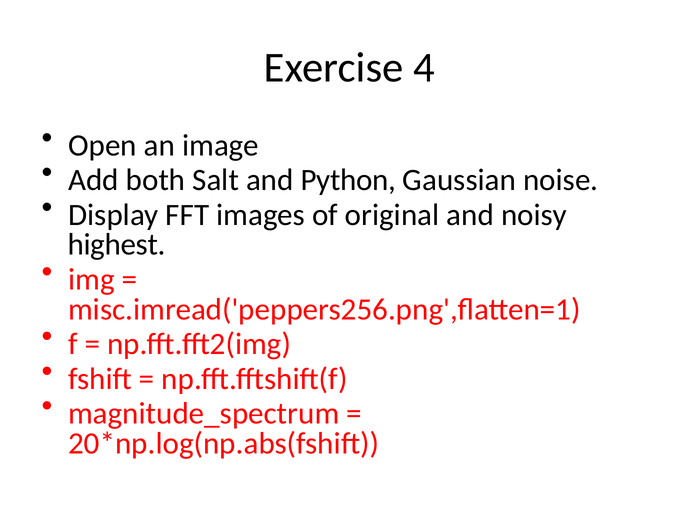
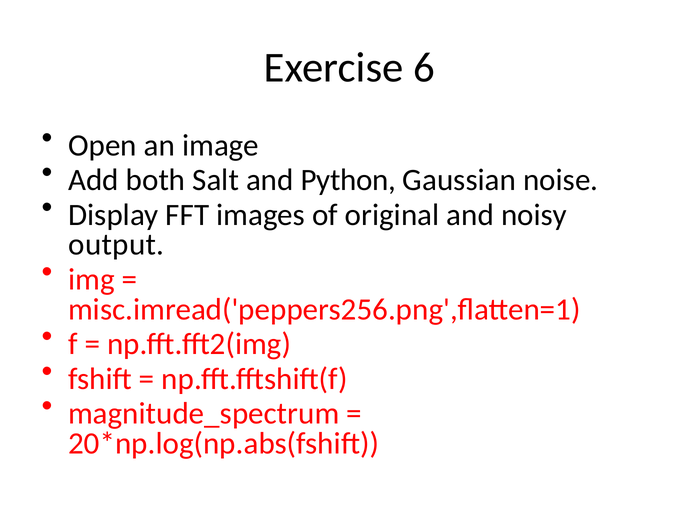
4: 4 -> 6
highest: highest -> output
